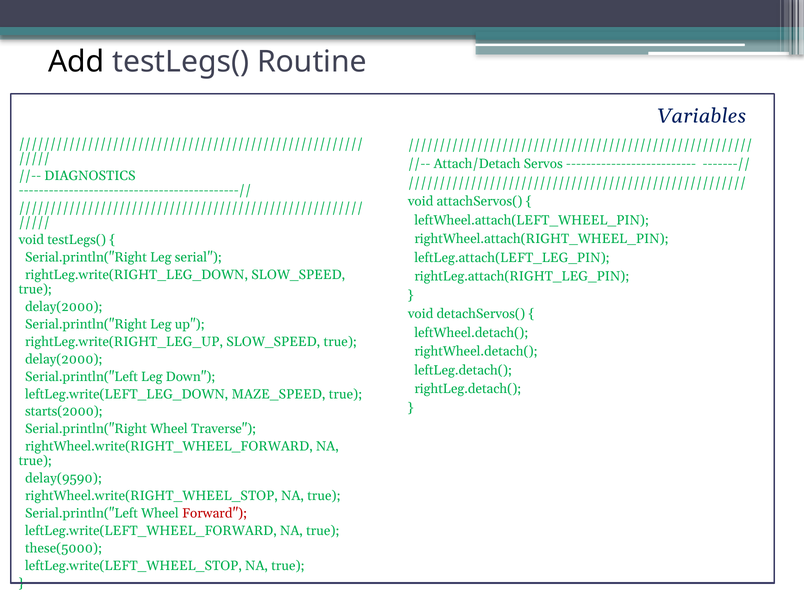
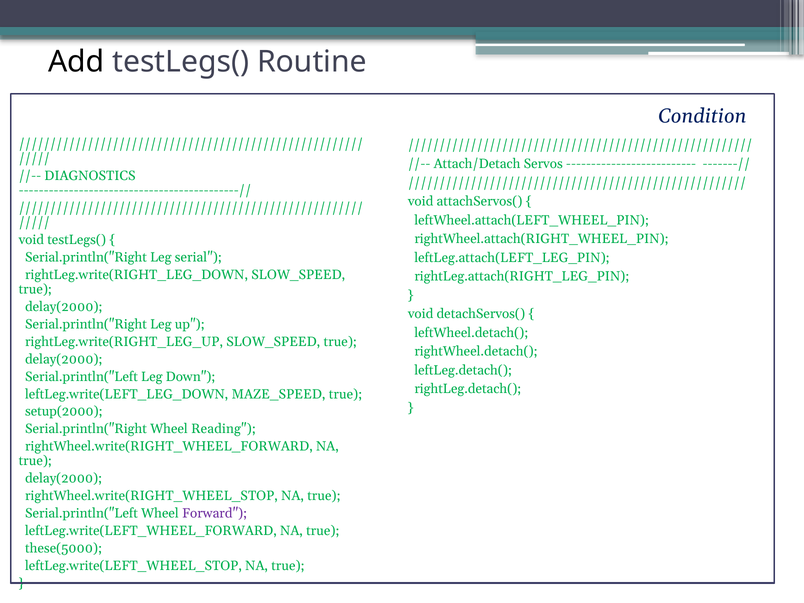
Variables: Variables -> Condition
starts(2000: starts(2000 -> setup(2000
Traverse: Traverse -> Reading
delay(9590 at (64, 478): delay(9590 -> delay(2000
Forward colour: red -> purple
